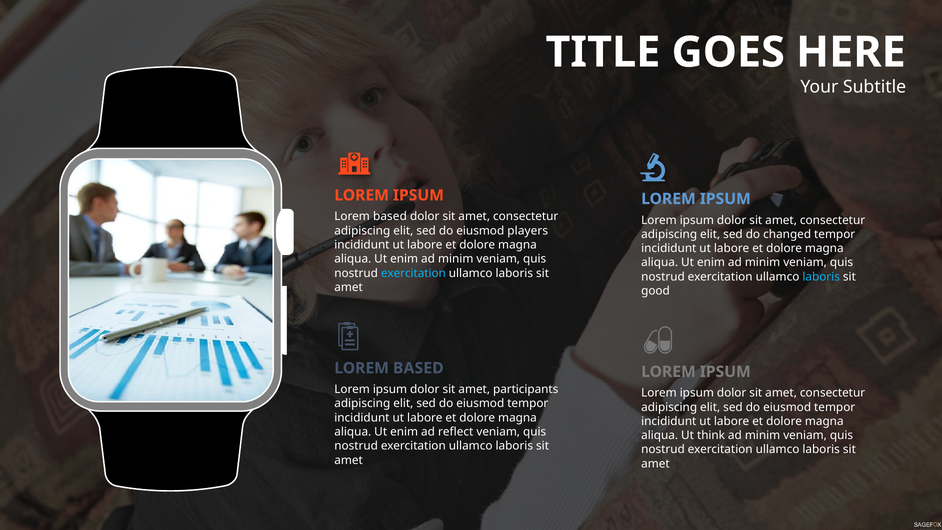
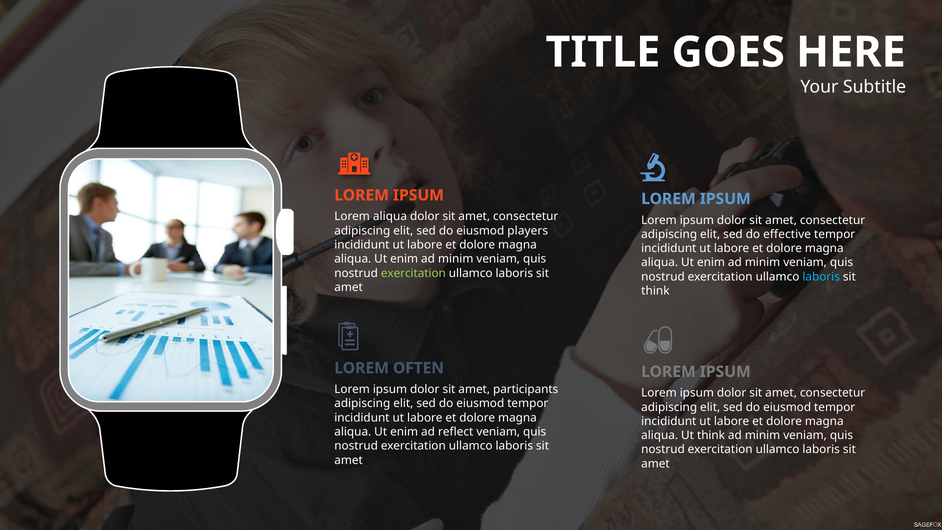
based at (390, 217): based -> aliqua
changed: changed -> effective
exercitation at (413, 273) colour: light blue -> light green
good at (655, 291): good -> think
BASED at (418, 368): BASED -> OFTEN
